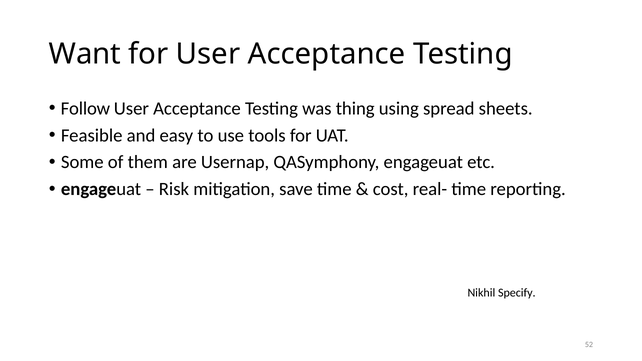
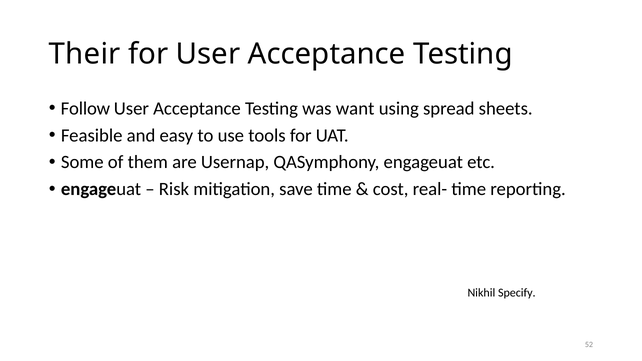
Want: Want -> Their
thing: thing -> want
